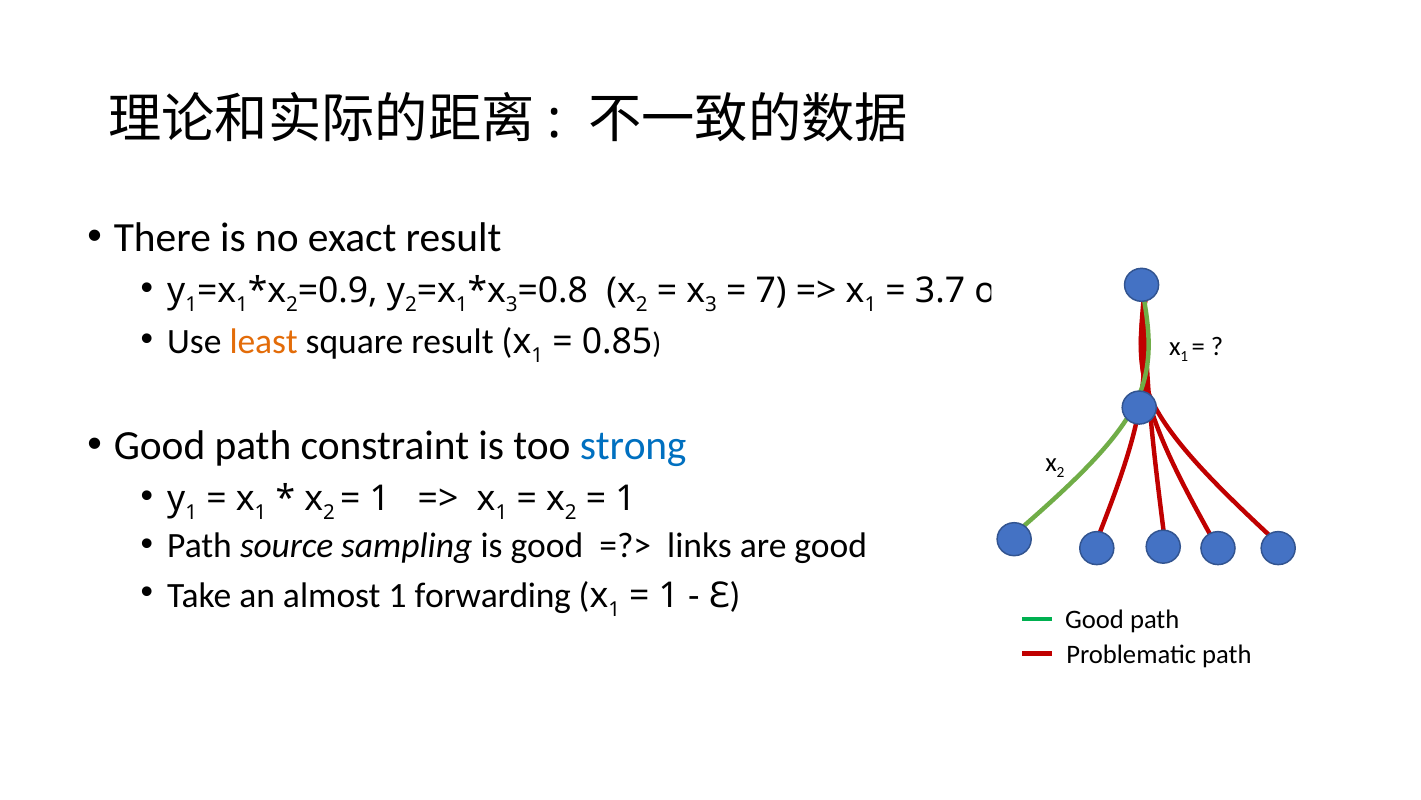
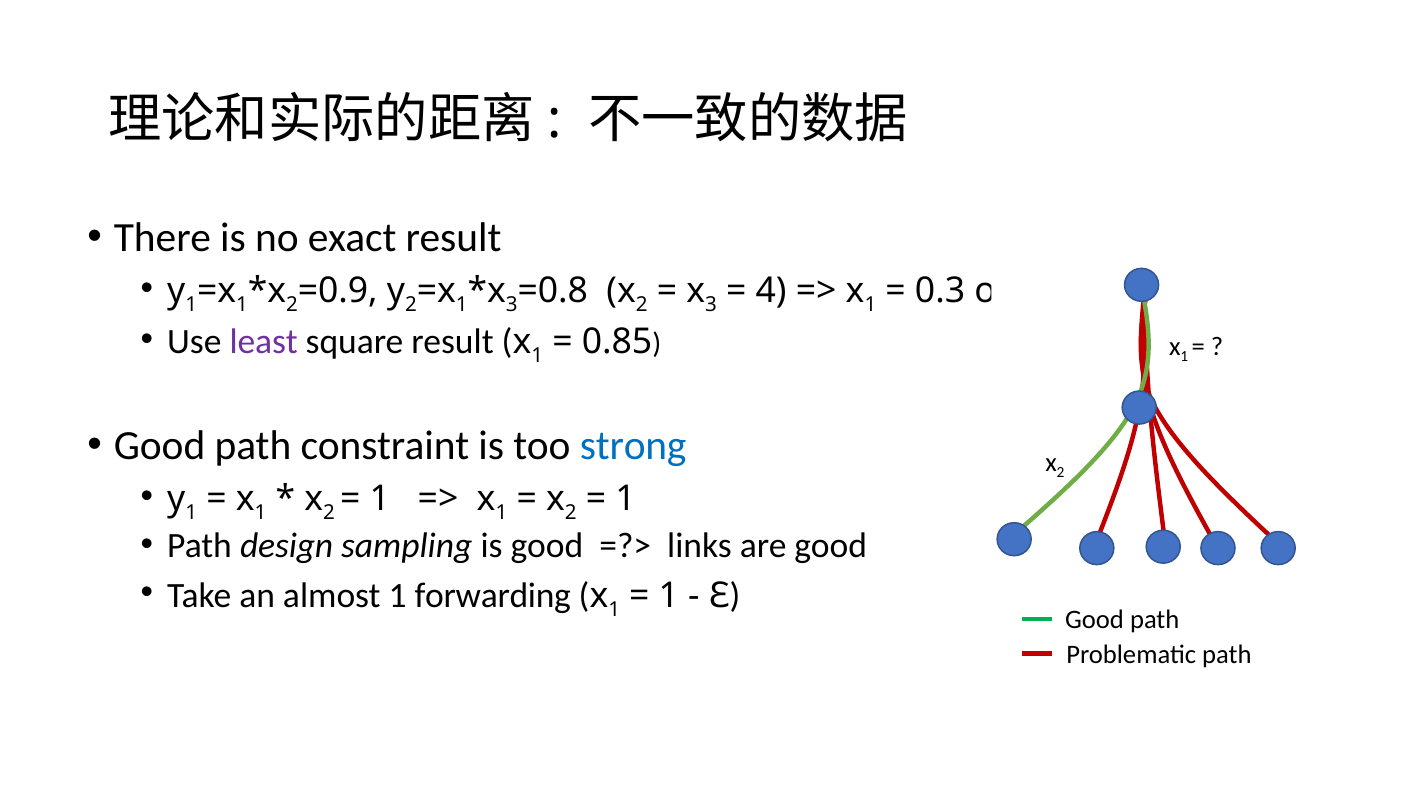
7: 7 -> 4
3.7: 3.7 -> 0.3
least colour: orange -> purple
source: source -> design
